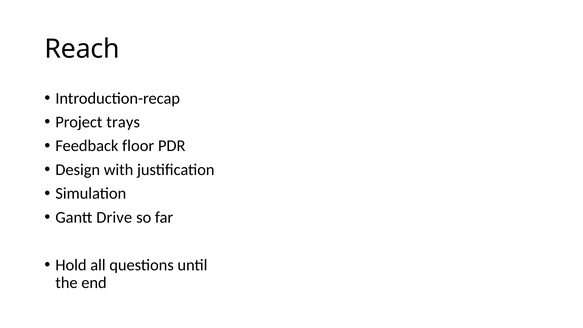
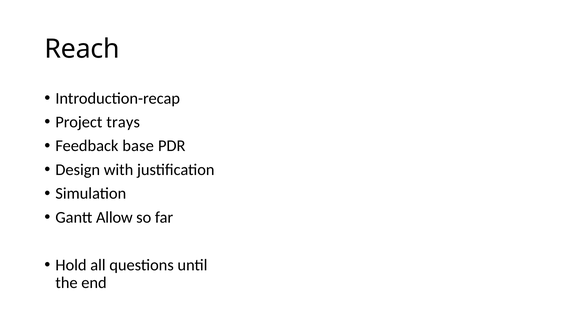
floor: floor -> base
Drive: Drive -> Allow
